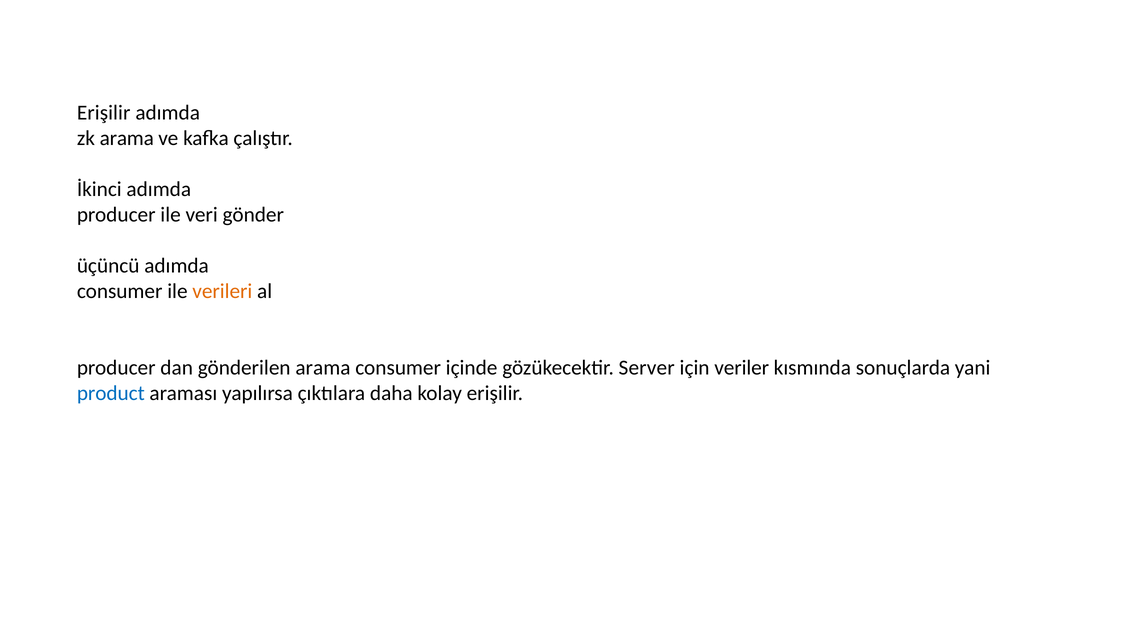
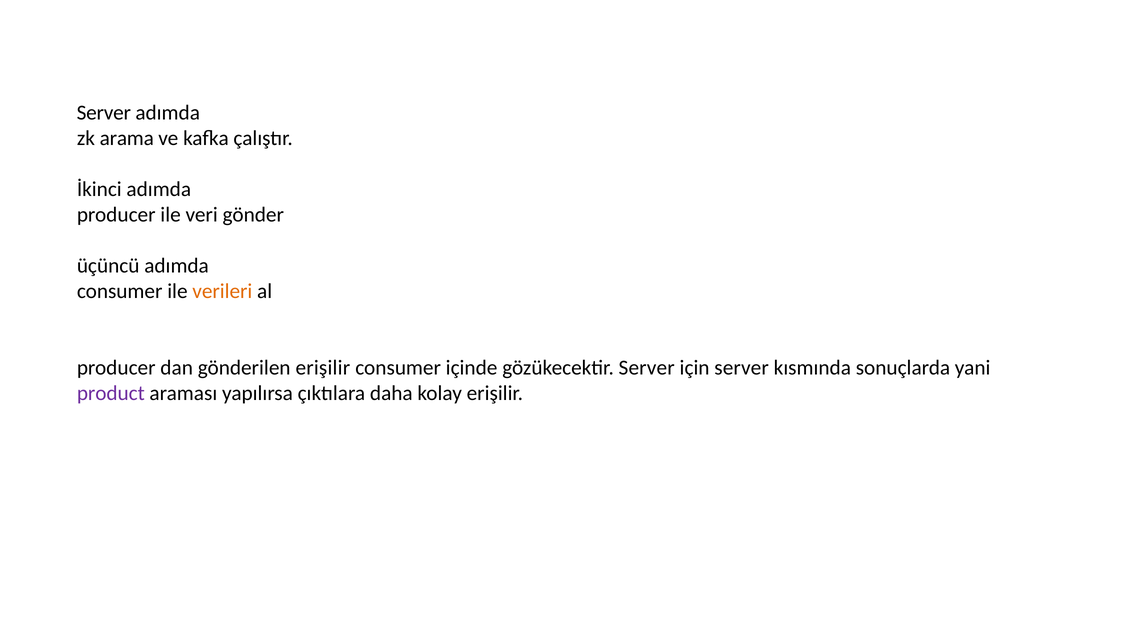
Erişilir at (104, 113): Erişilir -> Server
gönderilen arama: arama -> erişilir
için veriler: veriler -> server
product colour: blue -> purple
